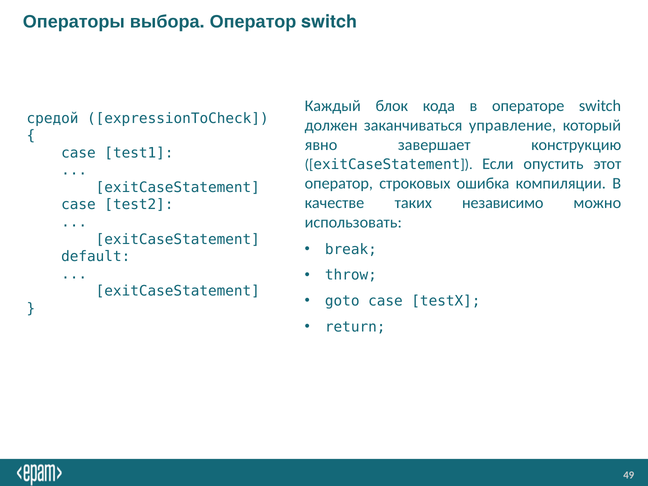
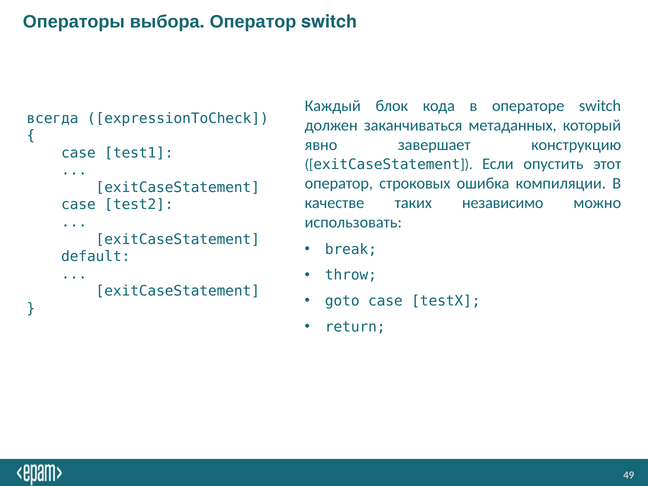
средой: средой -> всегда
управление: управление -> метаданных
